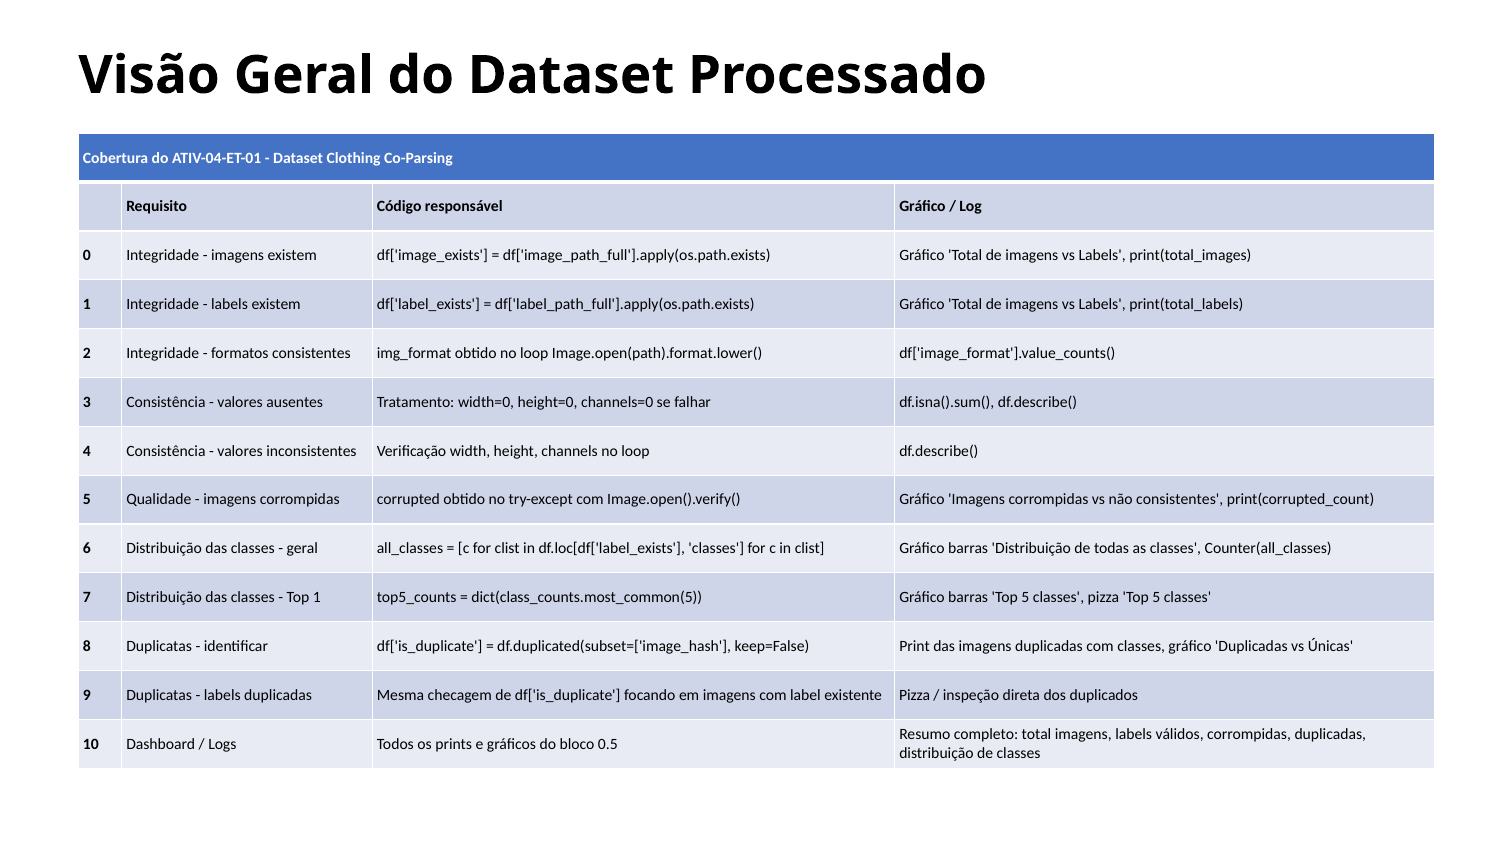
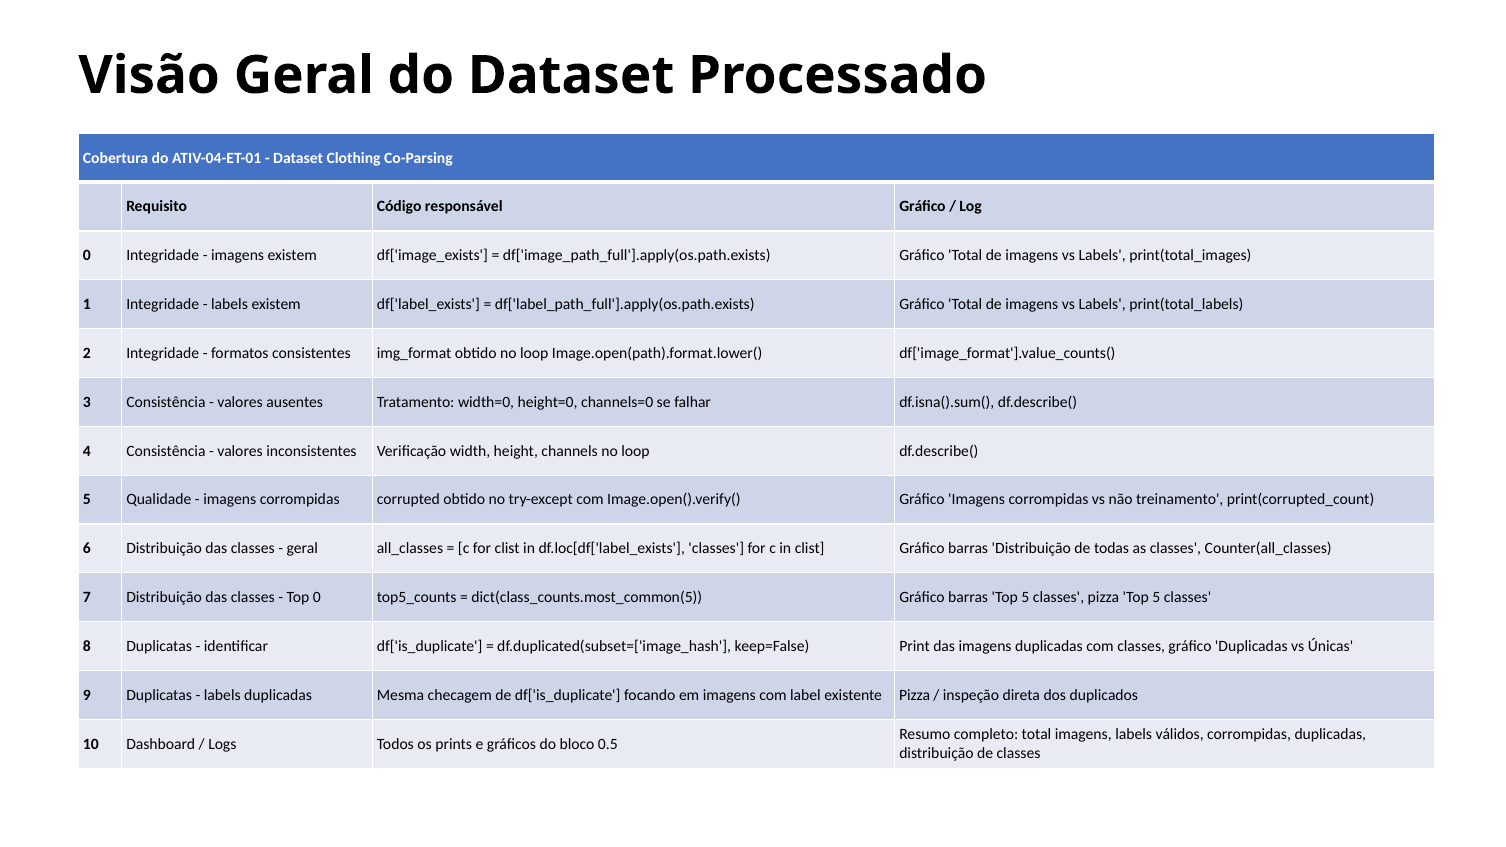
não consistentes: consistentes -> treinamento
Top 1: 1 -> 0
